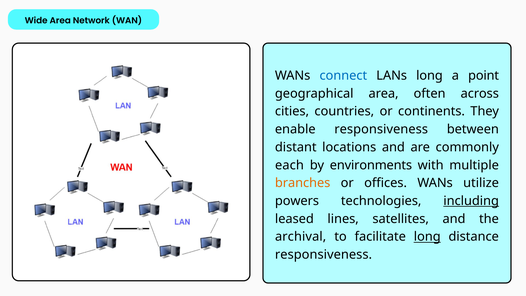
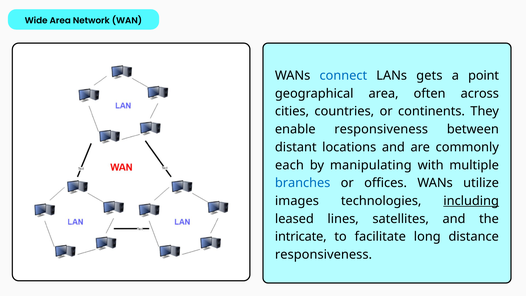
LANs long: long -> gets
environments: environments -> manipulating
branches colour: orange -> blue
powers: powers -> images
archival: archival -> intricate
long at (427, 237) underline: present -> none
